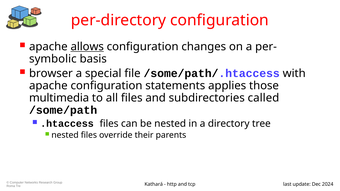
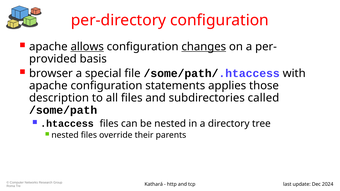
changes underline: none -> present
symbolic: symbolic -> provided
multimedia: multimedia -> description
